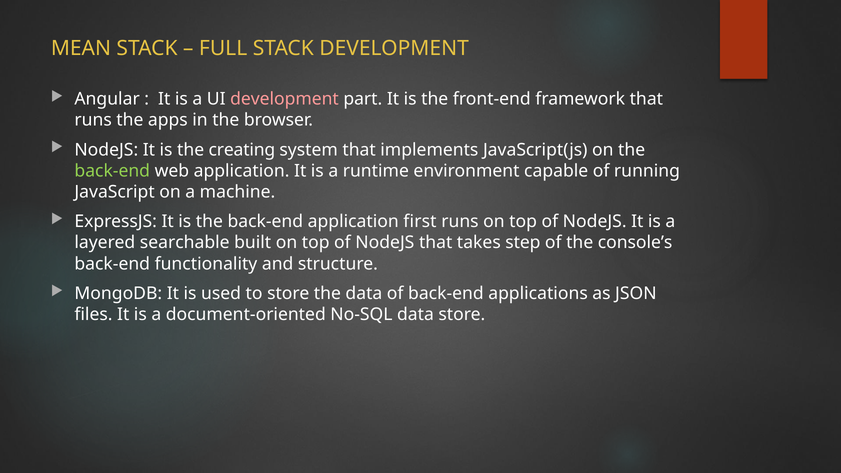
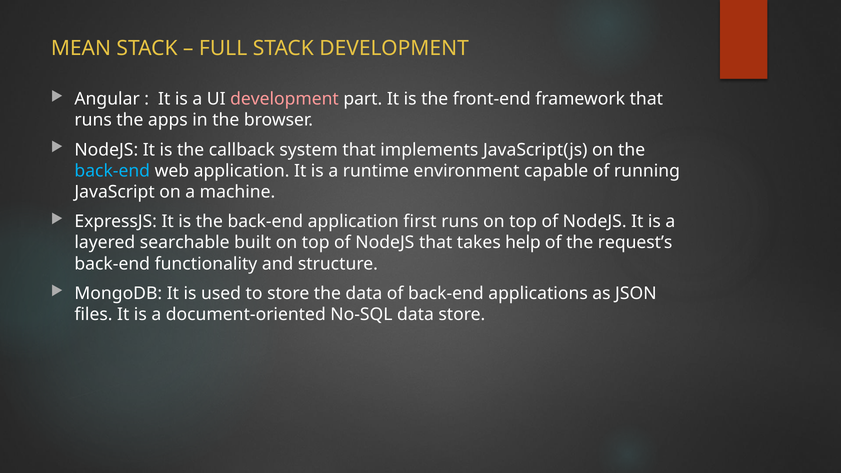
creating: creating -> callback
back-end at (112, 171) colour: light green -> light blue
step: step -> help
console’s: console’s -> request’s
